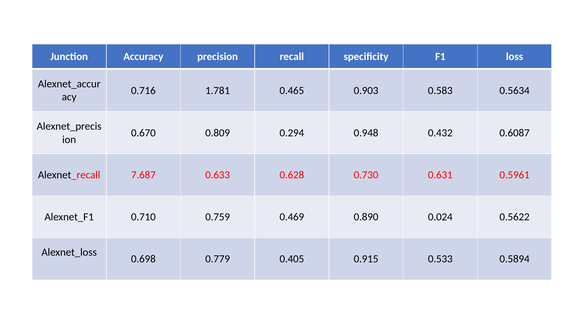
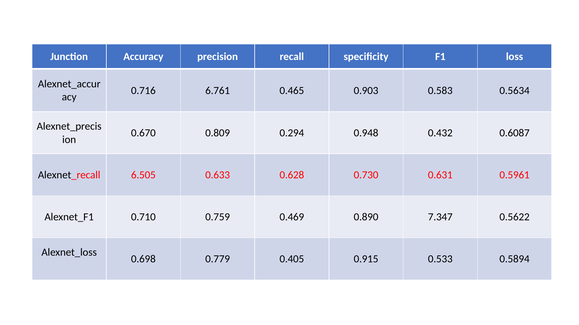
1.781: 1.781 -> 6.761
7.687: 7.687 -> 6.505
0.024: 0.024 -> 7.347
